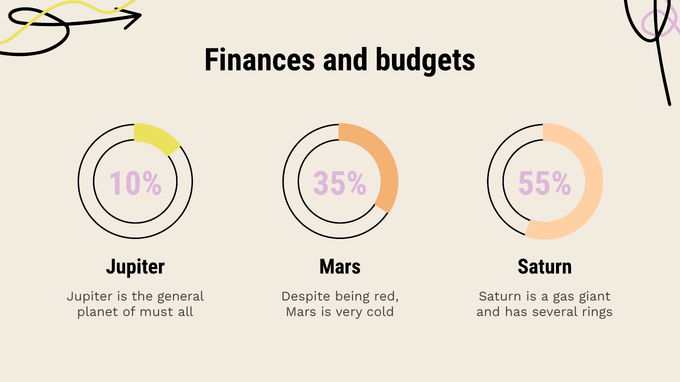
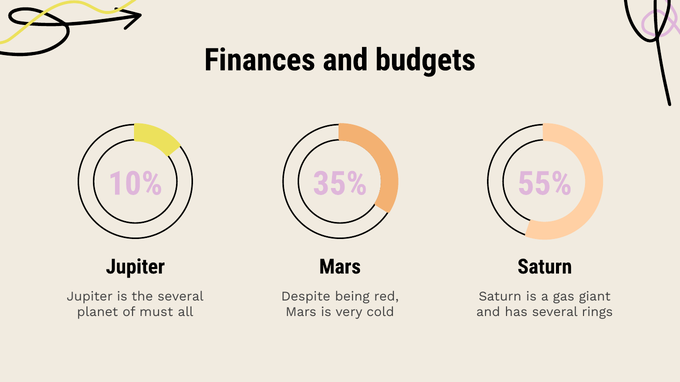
the general: general -> several
